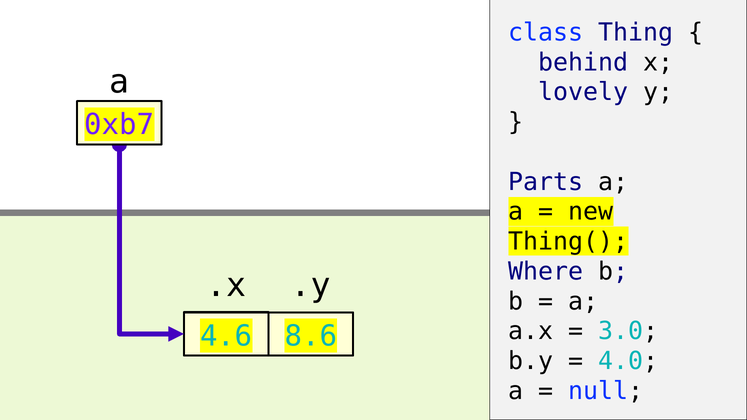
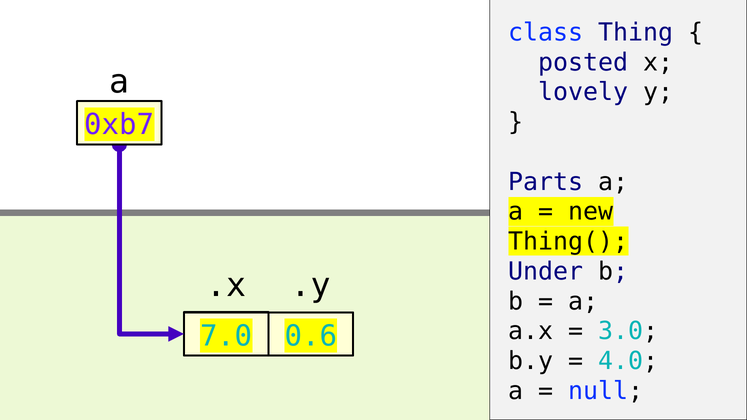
behind: behind -> posted
Where: Where -> Under
4.6: 4.6 -> 7.0
8.6: 8.6 -> 0.6
